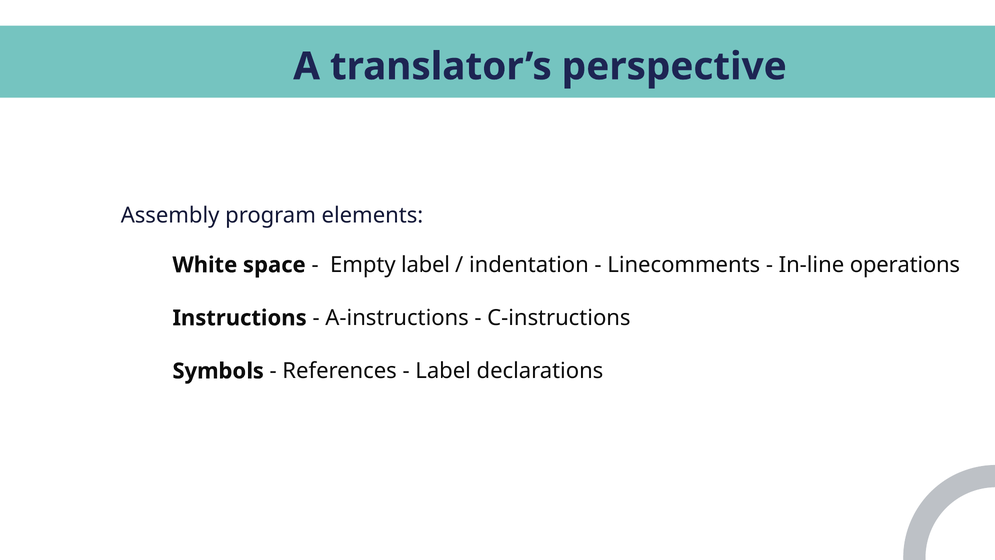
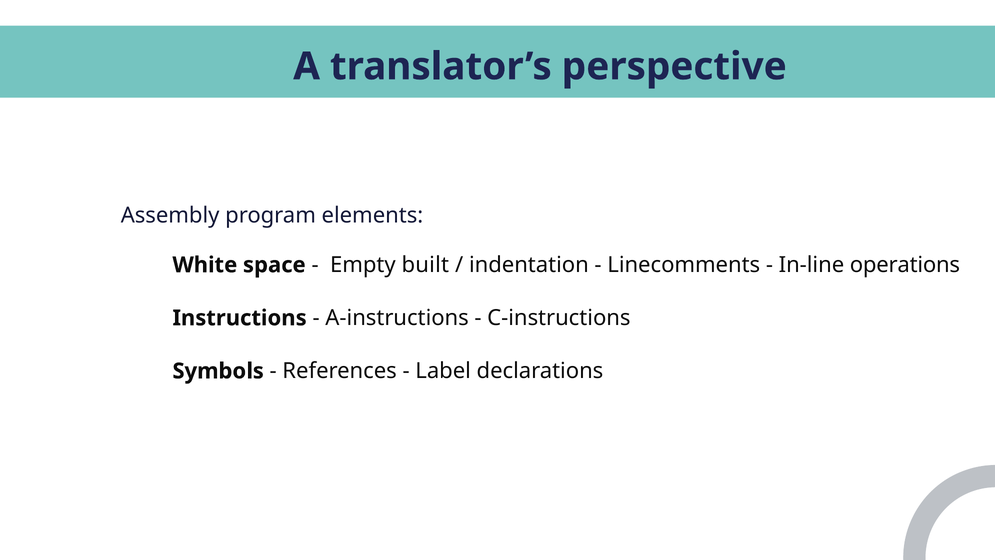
Empty label: label -> built
